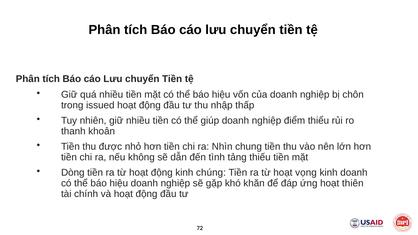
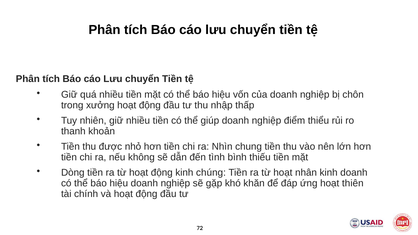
issued: issued -> xưởng
tảng: tảng -> bình
vọng: vọng -> nhân
